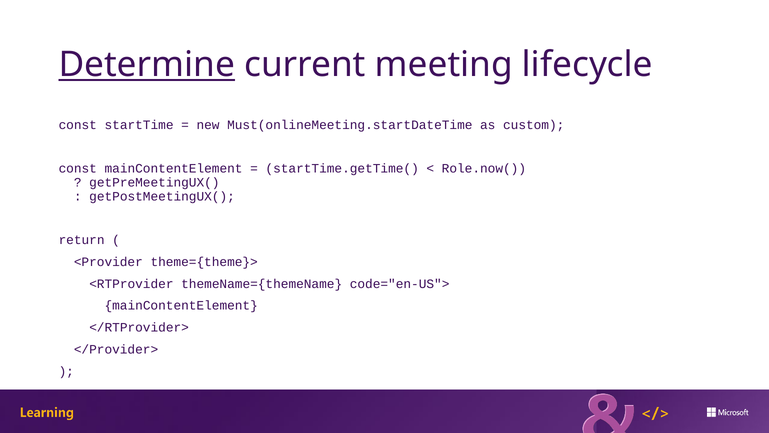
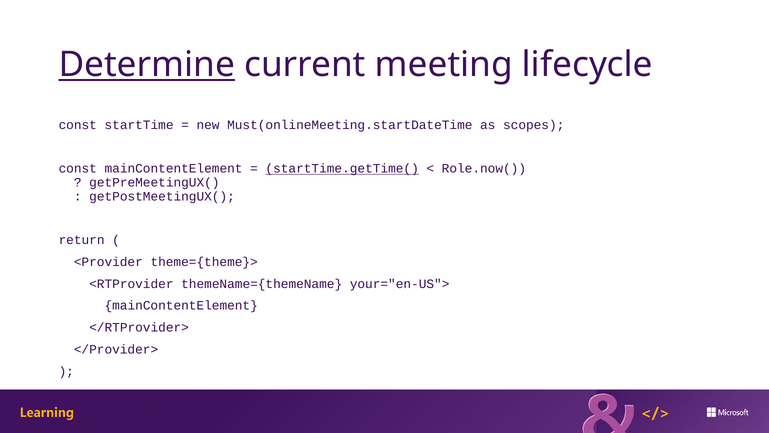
custom: custom -> scopes
startTime.getTime( underline: none -> present
code="en-US">: code="en-US"> -> your="en-US">
